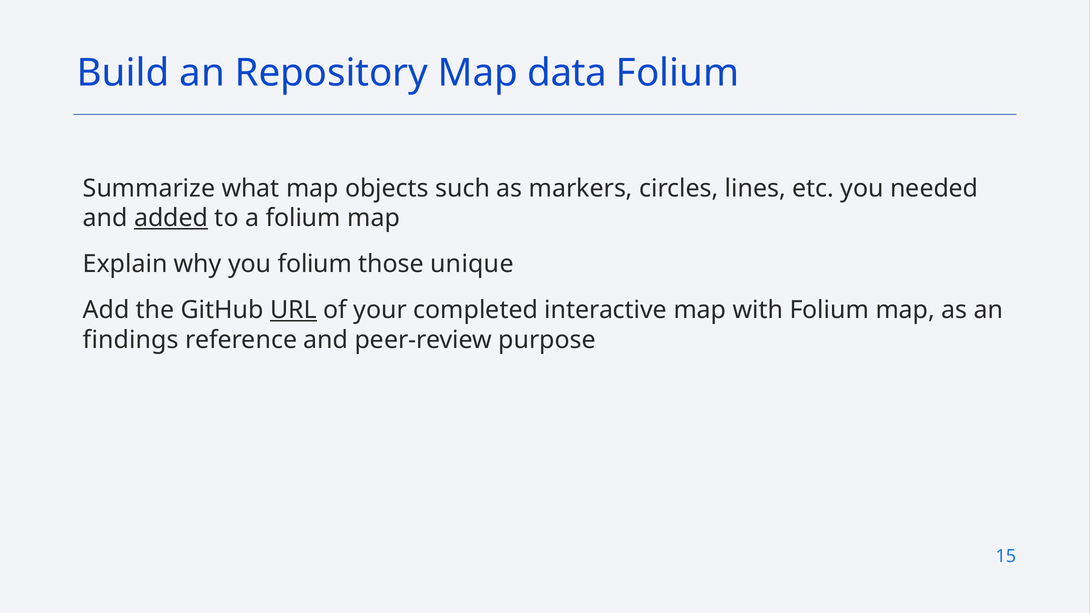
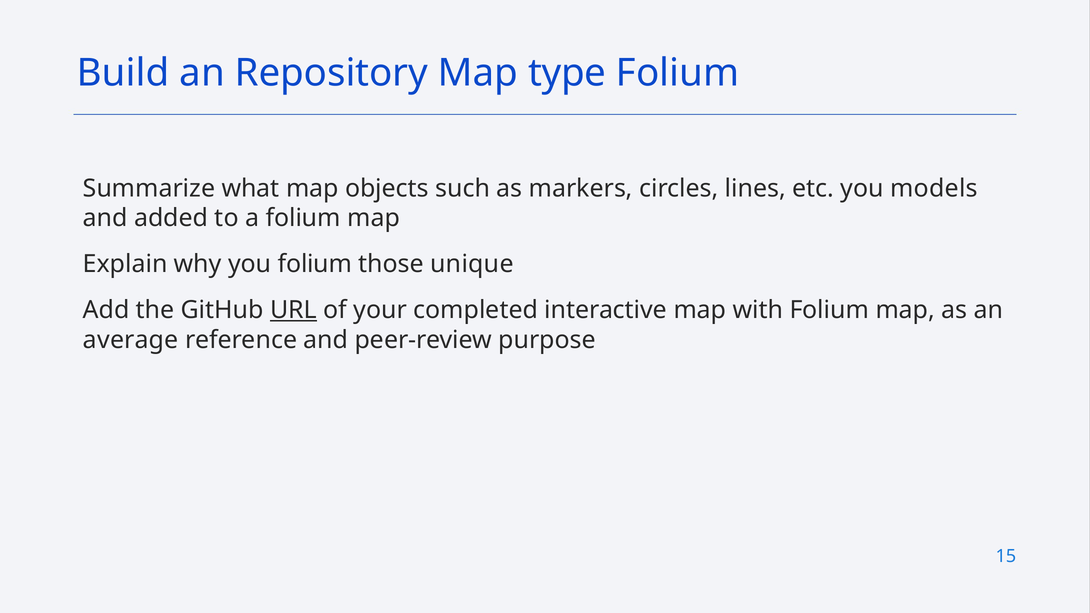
data: data -> type
needed: needed -> models
added underline: present -> none
findings: findings -> average
